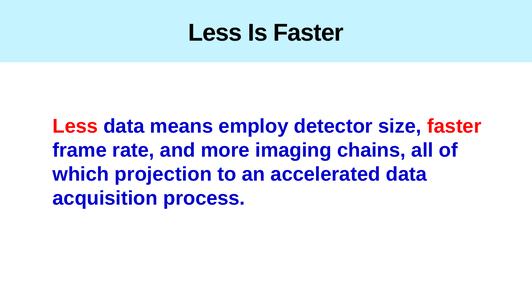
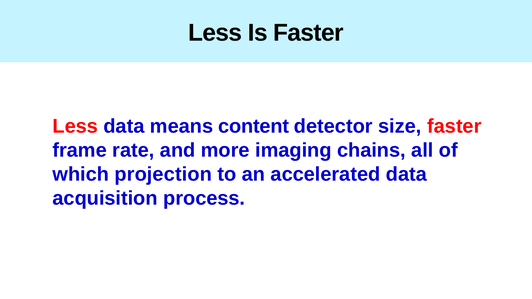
employ: employ -> content
